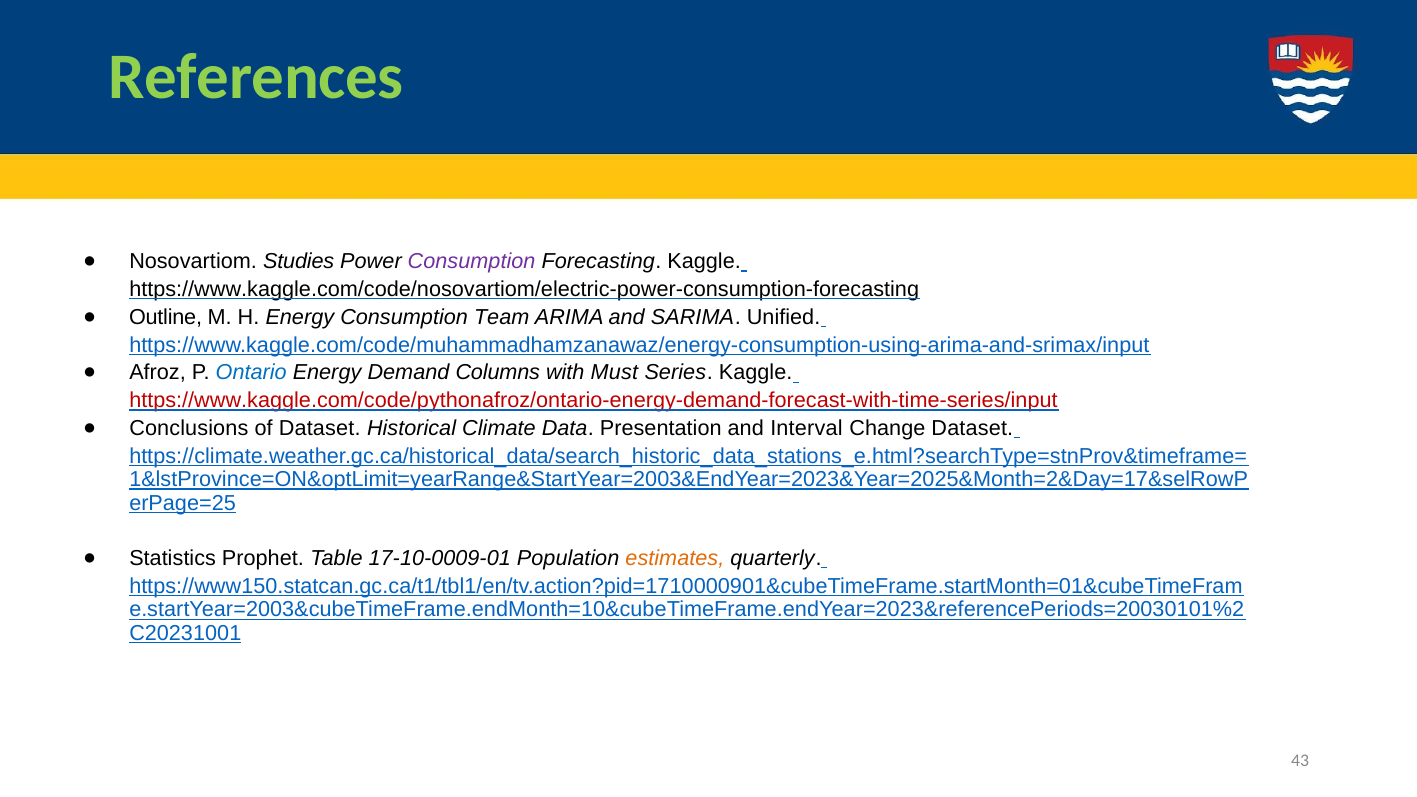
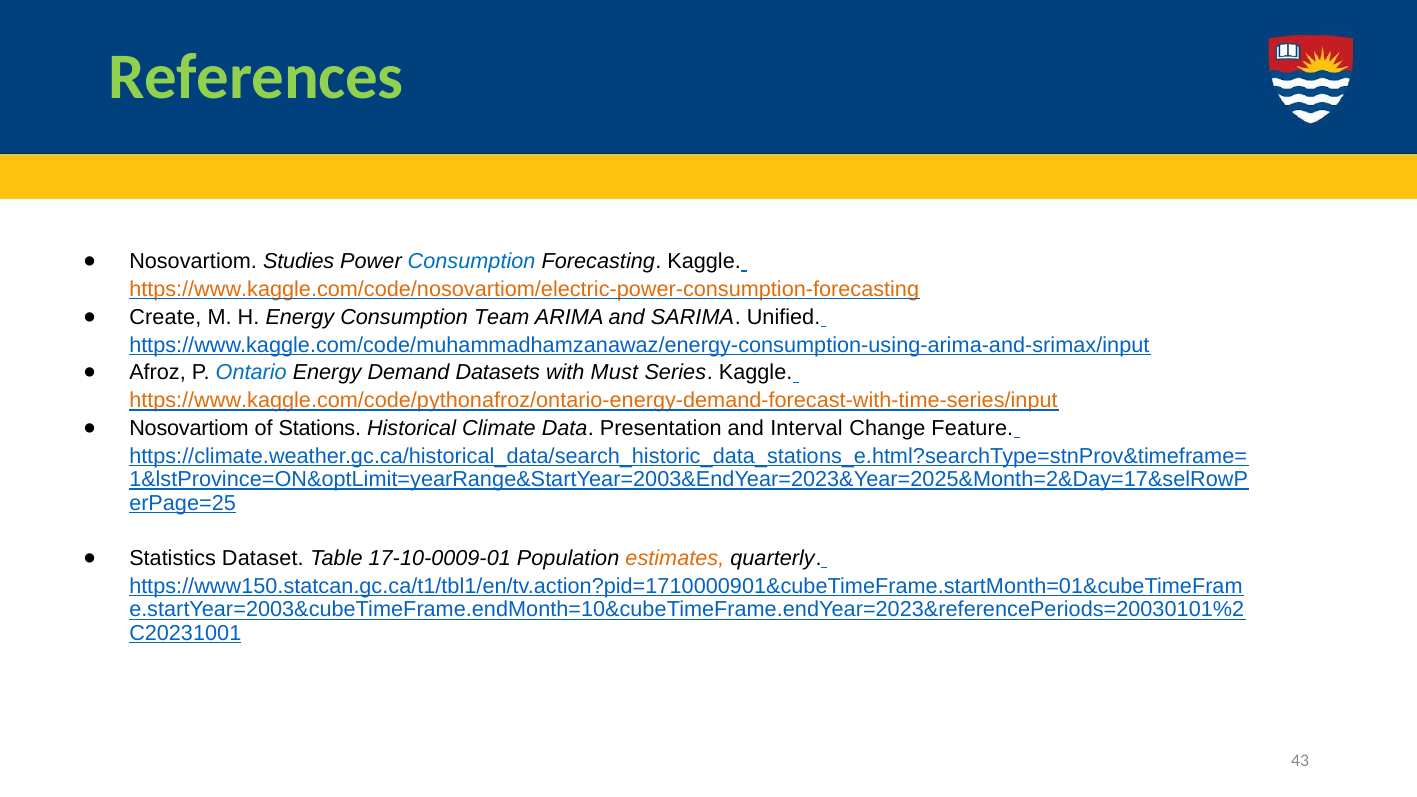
Consumption at (472, 262) colour: purple -> blue
https://www.kaggle.com/code/nosovartiom/electric-power-consumption-forecasting colour: black -> orange
Outline: Outline -> Create
Columns: Columns -> Datasets
https://www.kaggle.com/code/pythonafroz/ontario-energy-demand-forecast-with-time-series/input colour: red -> orange
Conclusions at (189, 428): Conclusions -> Nosovartiom
of Dataset: Dataset -> Stations
Change Dataset: Dataset -> Feature
Prophet: Prophet -> Dataset
